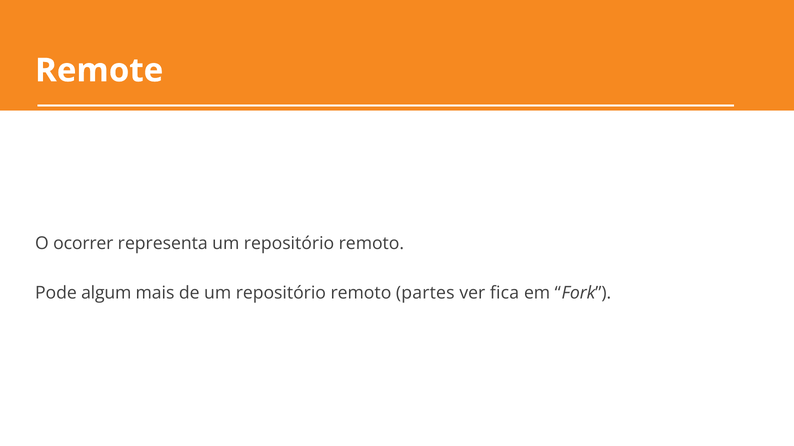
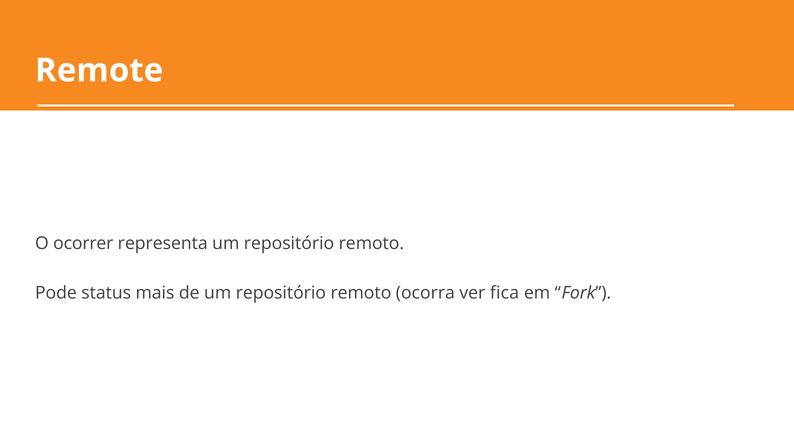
algum: algum -> status
partes: partes -> ocorra
